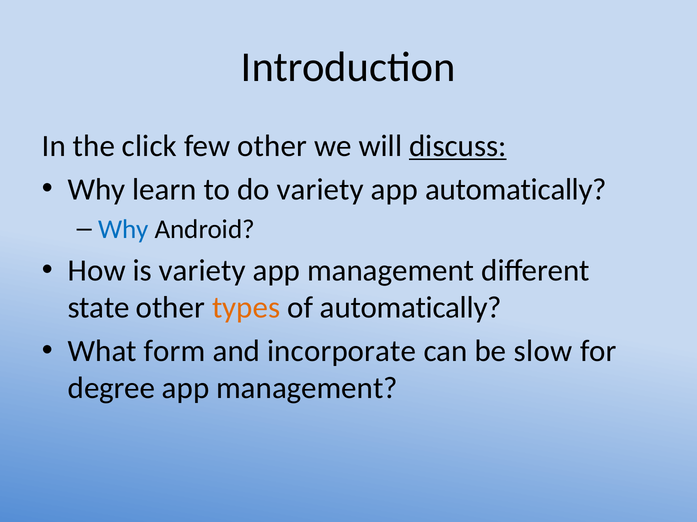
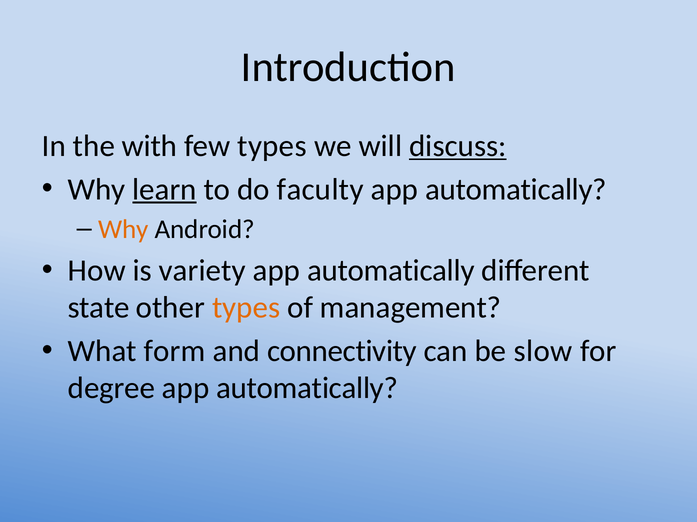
click: click -> with
few other: other -> types
learn underline: none -> present
do variety: variety -> faculty
Why at (124, 230) colour: blue -> orange
management at (391, 271): management -> automatically
of automatically: automatically -> management
incorporate: incorporate -> connectivity
management at (307, 389): management -> automatically
